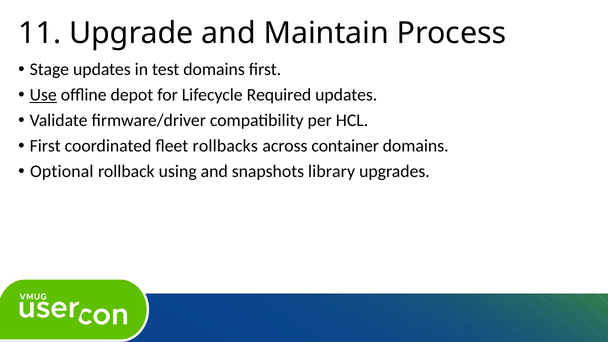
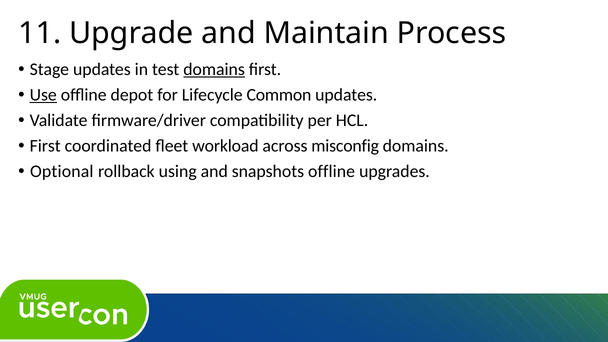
domains at (214, 70) underline: none -> present
Required: Required -> Common
rollbacks: rollbacks -> workload
container: container -> misconfig
snapshots library: library -> offline
